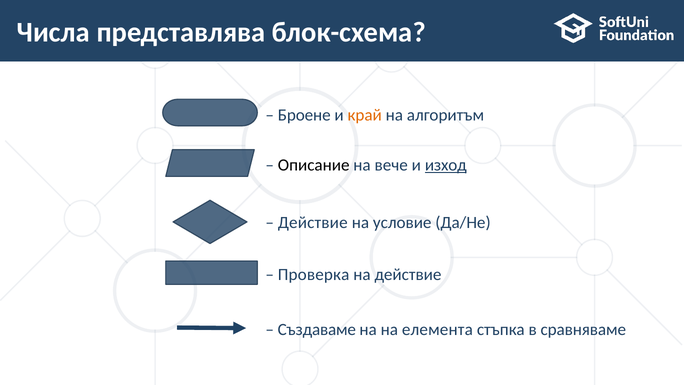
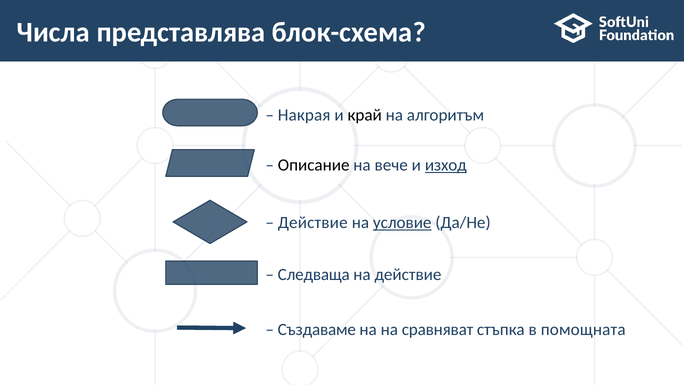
Броене: Броене -> Накрая
край colour: orange -> black
условие underline: none -> present
Проверка: Проверка -> Следваща
елемента: елемента -> сравняват
сравняваме: сравняваме -> помощната
